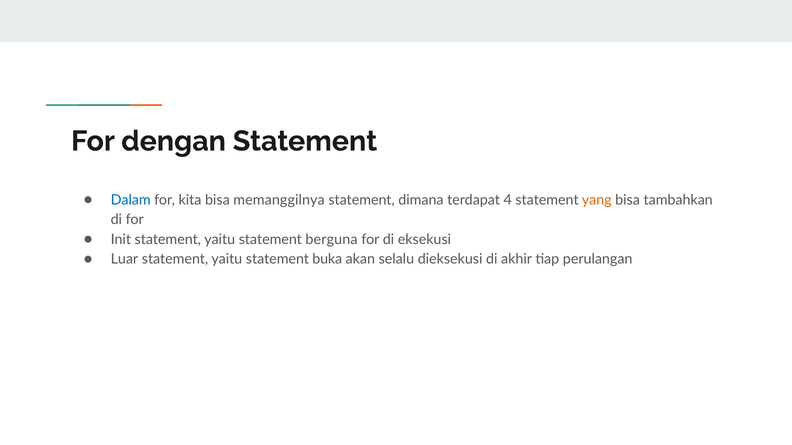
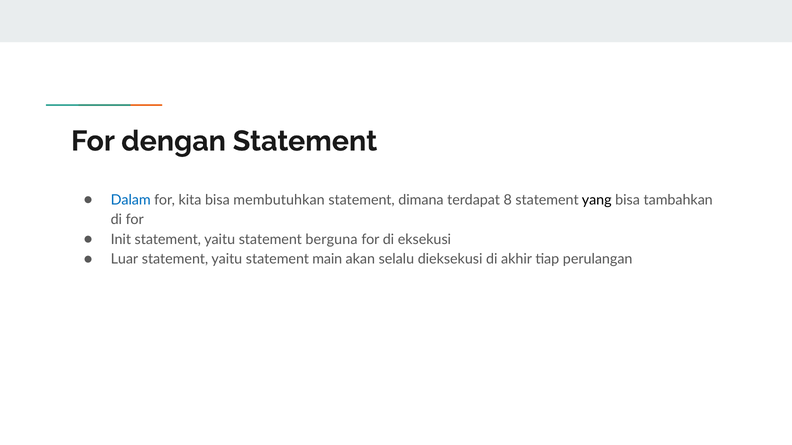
memanggilnya: memanggilnya -> membutuhkan
4: 4 -> 8
yang colour: orange -> black
buka: buka -> main
